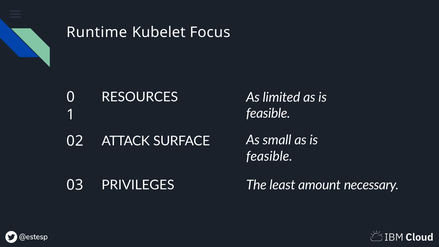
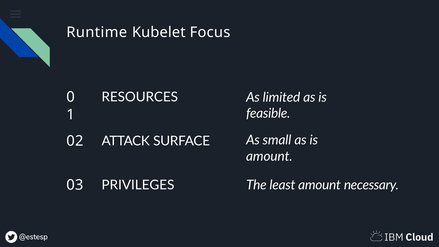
feasible at (269, 156): feasible -> amount
